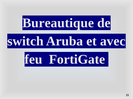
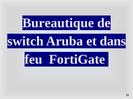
avec: avec -> dans
